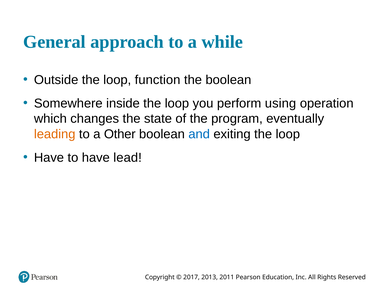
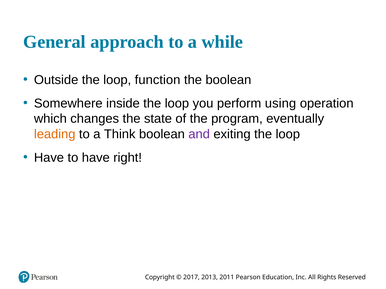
Other: Other -> Think
and colour: blue -> purple
lead: lead -> right
